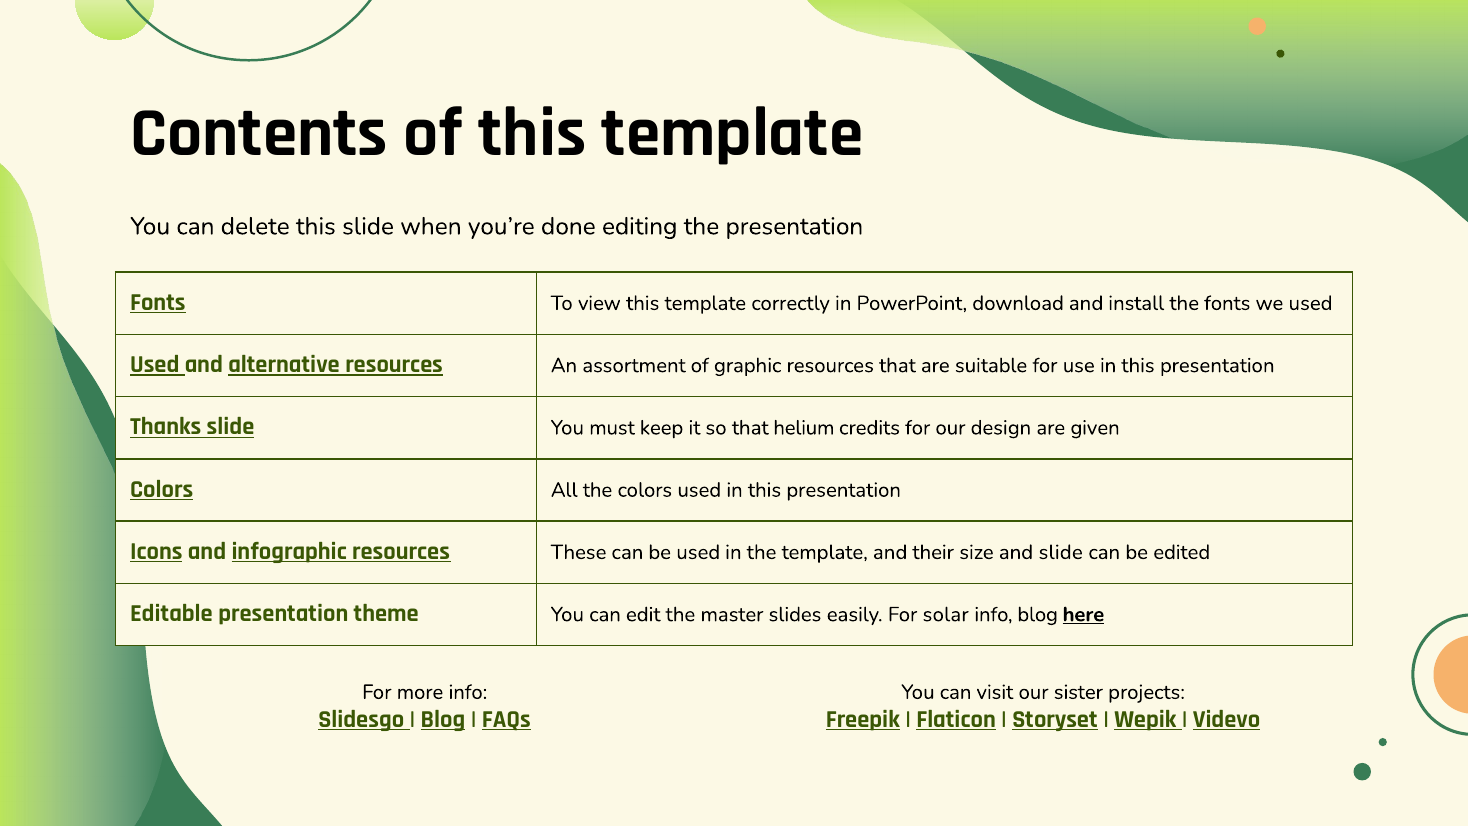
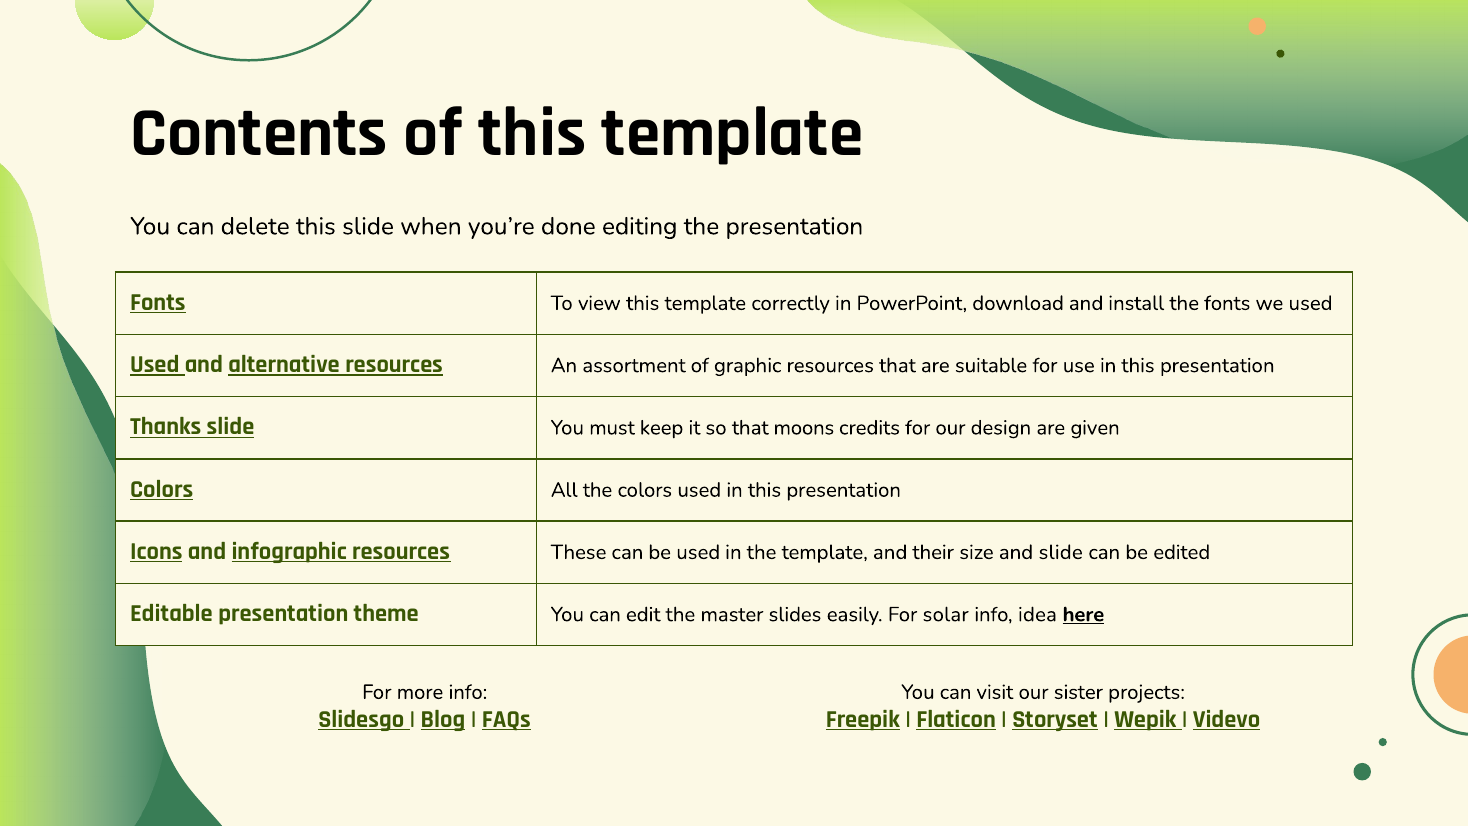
helium: helium -> moons
info blog: blog -> idea
